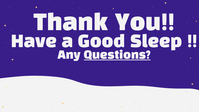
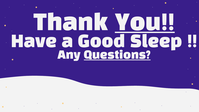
You underline: none -> present
